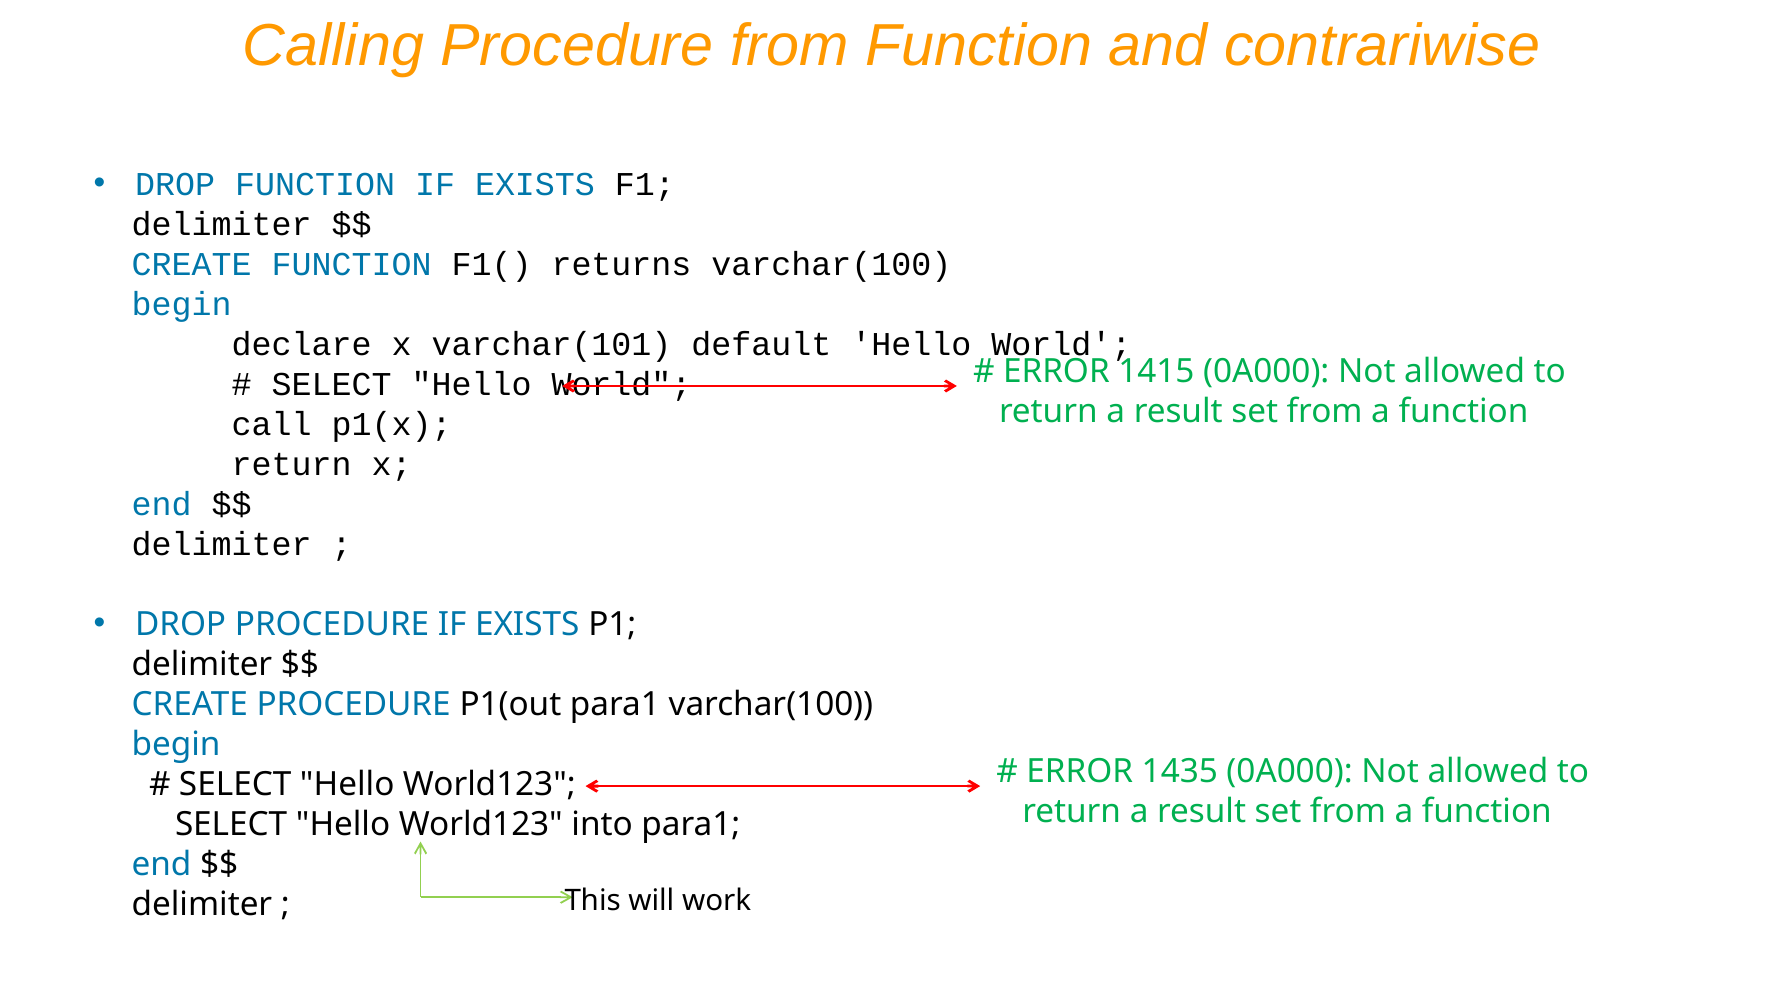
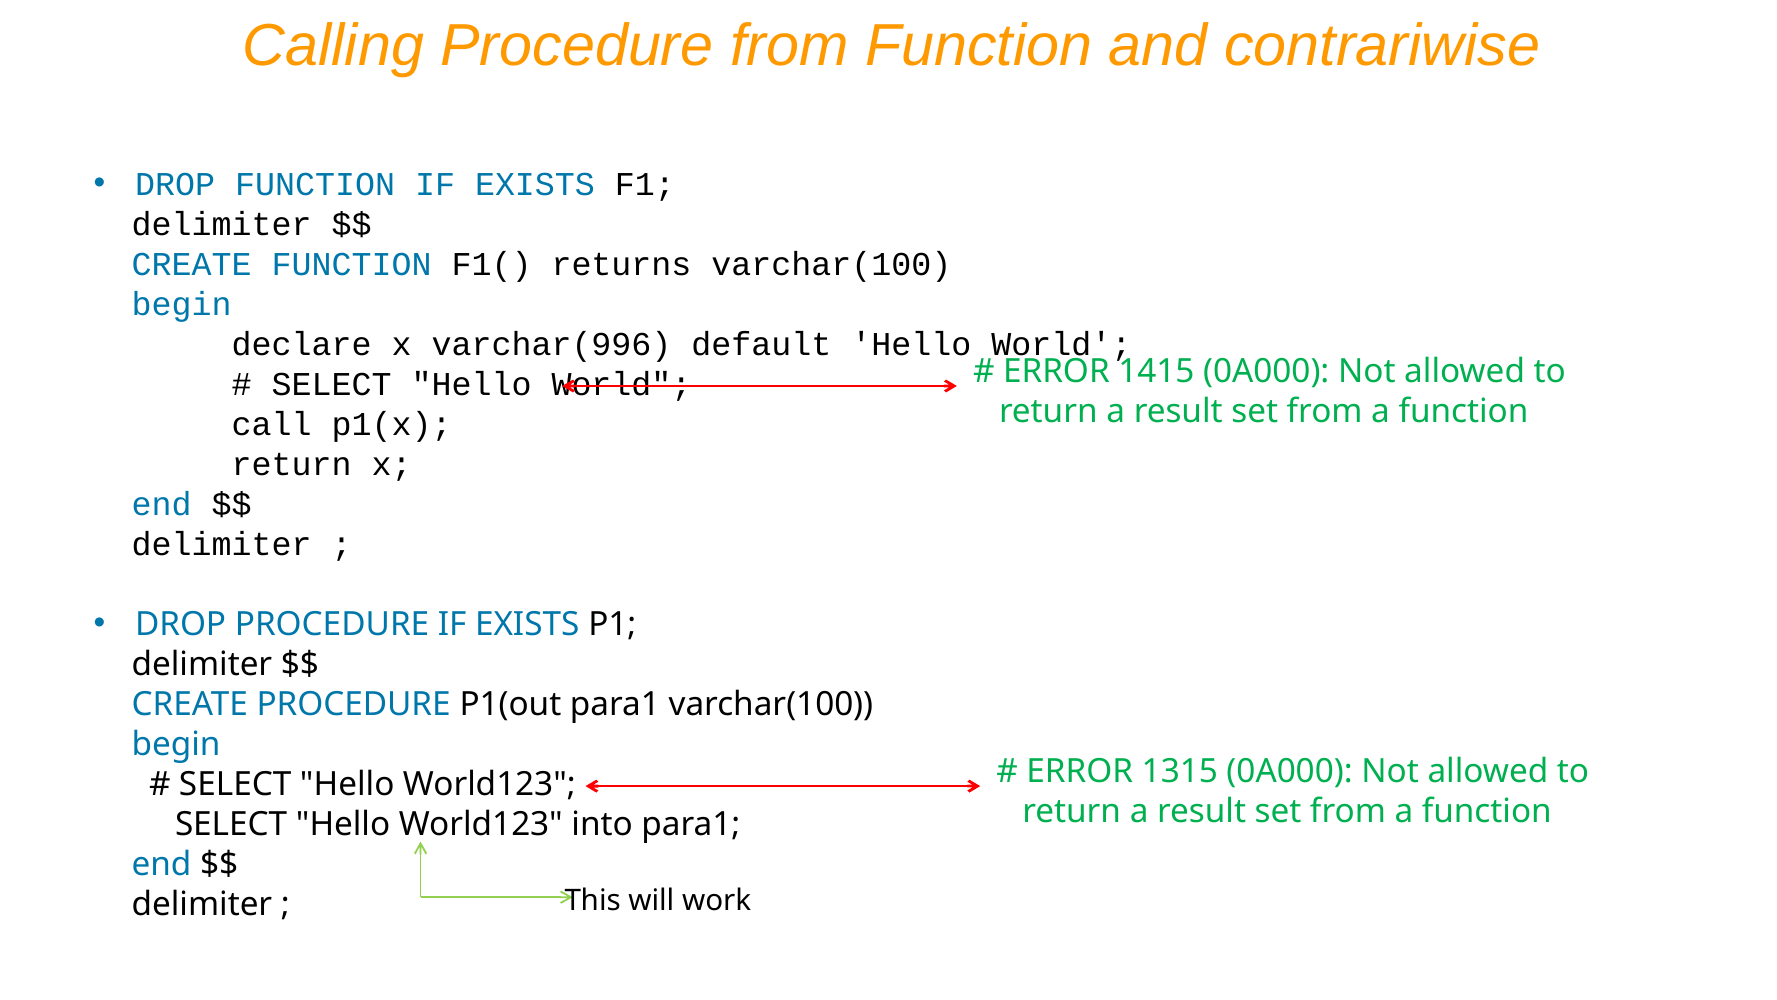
varchar(101: varchar(101 -> varchar(996
1435: 1435 -> 1315
